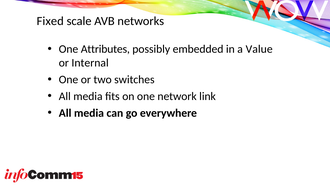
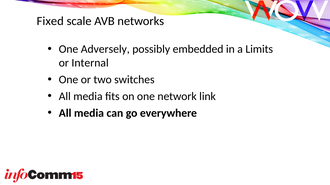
Attributes: Attributes -> Adversely
Value: Value -> Limits
